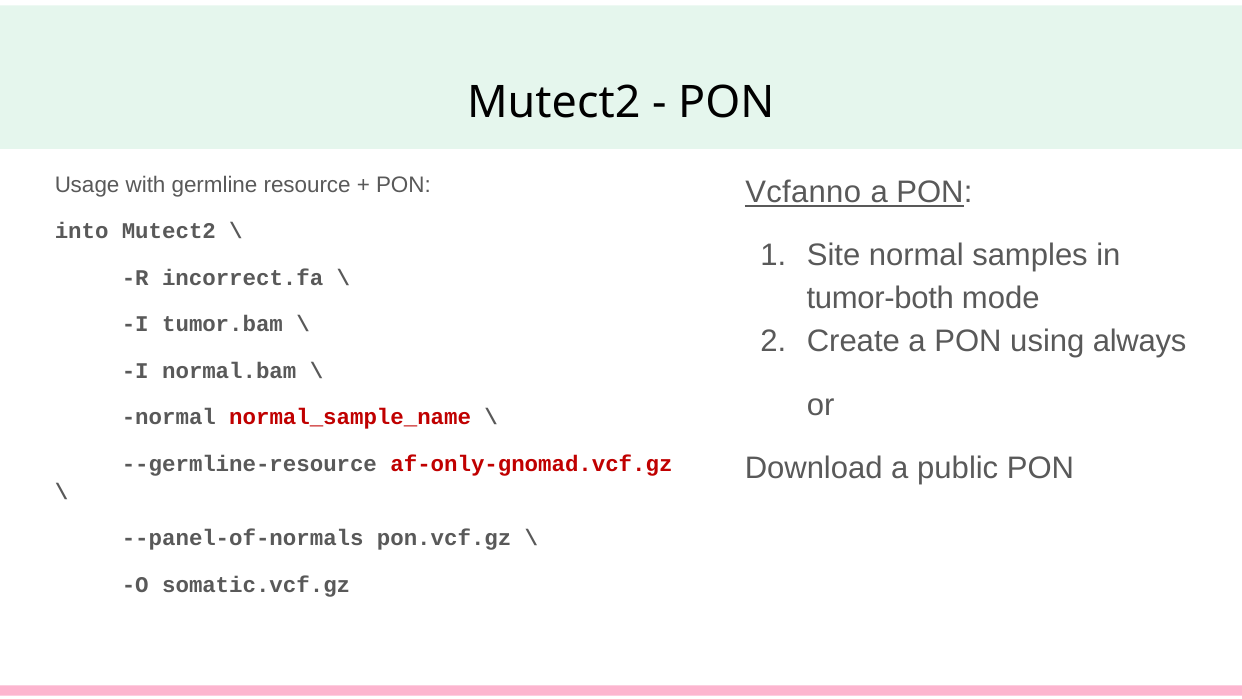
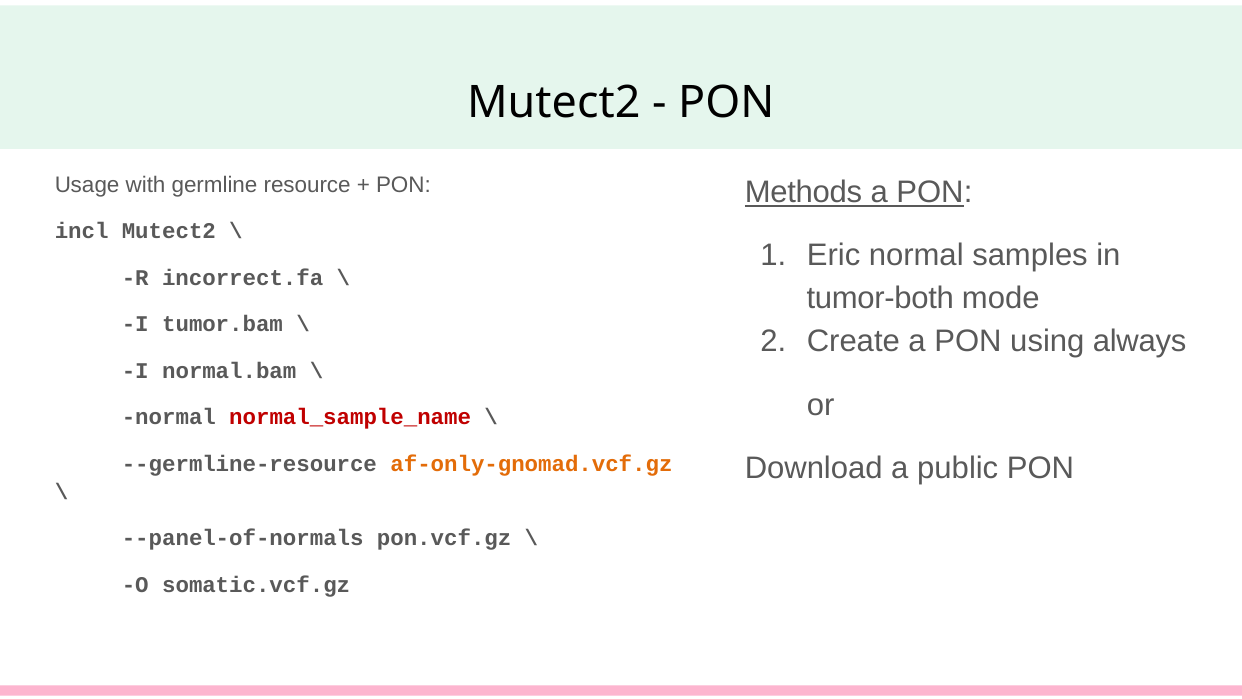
Vcfanno: Vcfanno -> Methods
into: into -> incl
Site: Site -> Eric
af-only-gnomad.vcf.gz colour: red -> orange
